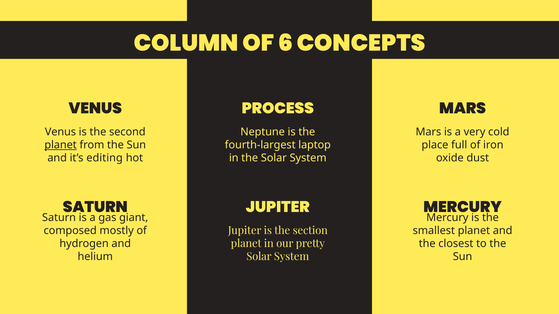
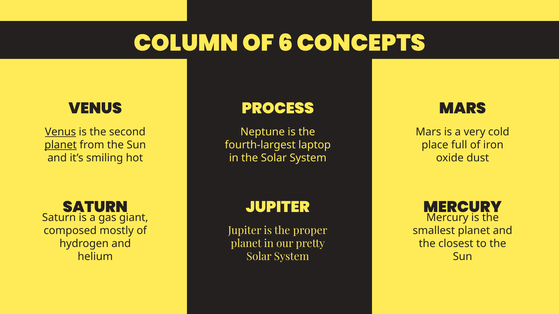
Venus at (60, 132) underline: none -> present
editing: editing -> smiling
section: section -> proper
